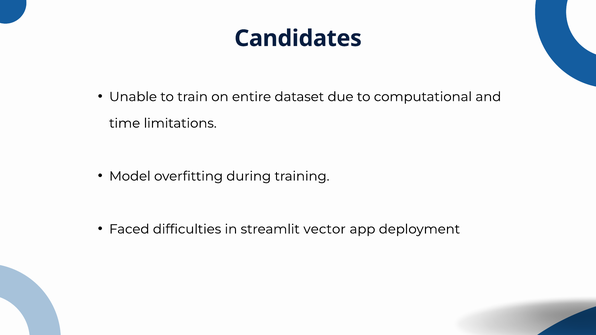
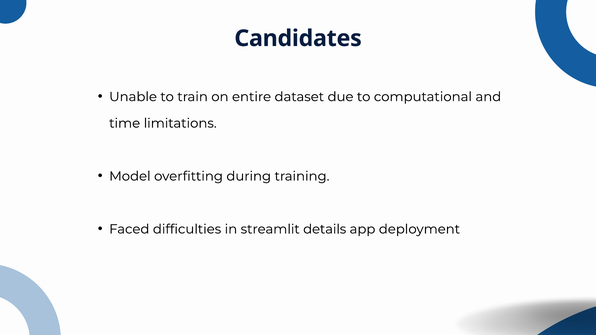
vector: vector -> details
